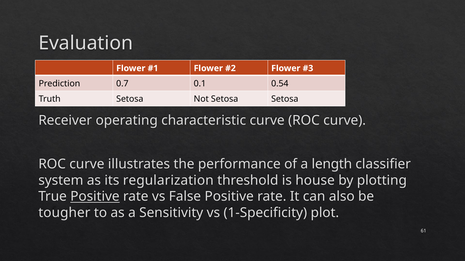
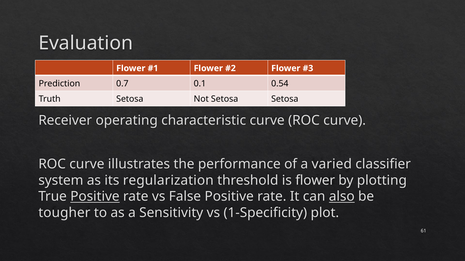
length: length -> varied
is house: house -> flower
also underline: none -> present
